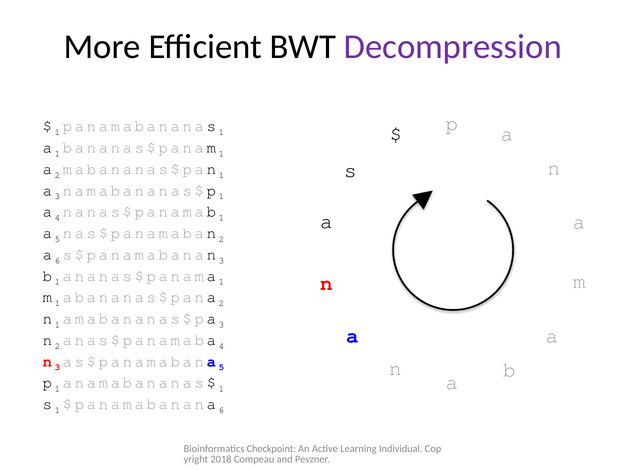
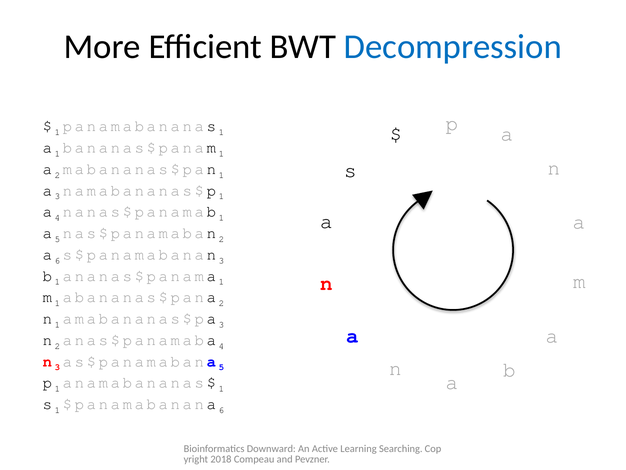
Decompression colour: purple -> blue
Checkpoint: Checkpoint -> Downward
Individual: Individual -> Searching
